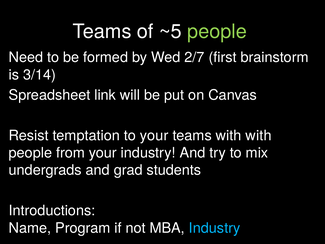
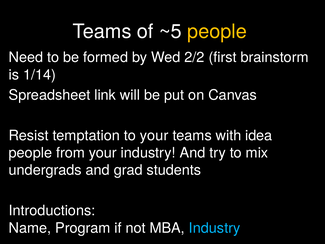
people at (217, 31) colour: light green -> yellow
2/7: 2/7 -> 2/2
3/14: 3/14 -> 1/14
with with: with -> idea
